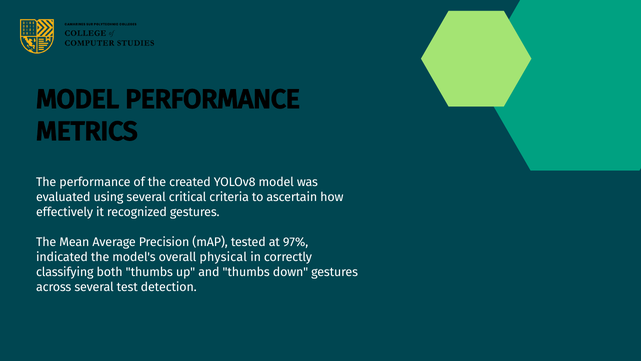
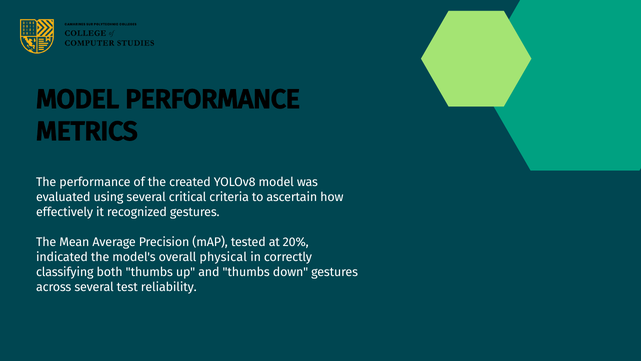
97%: 97% -> 20%
detection: detection -> reliability
